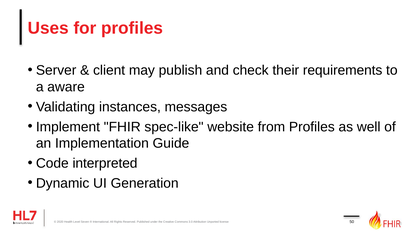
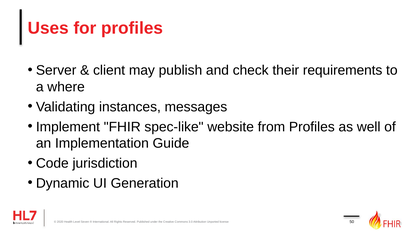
aware: aware -> where
interpreted: interpreted -> jurisdiction
